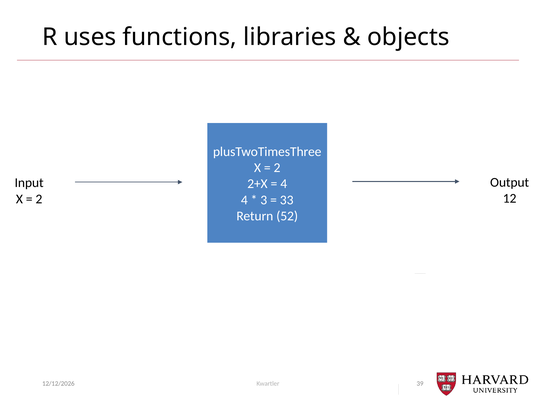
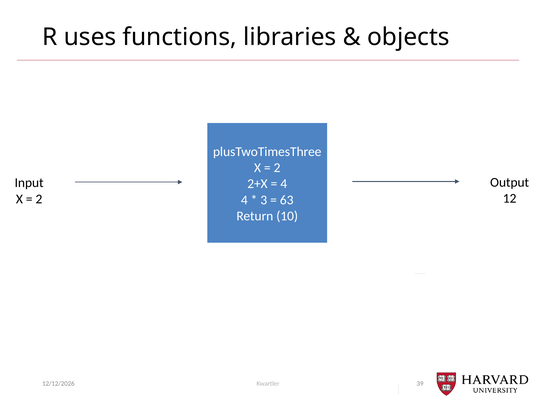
33: 33 -> 63
52: 52 -> 10
